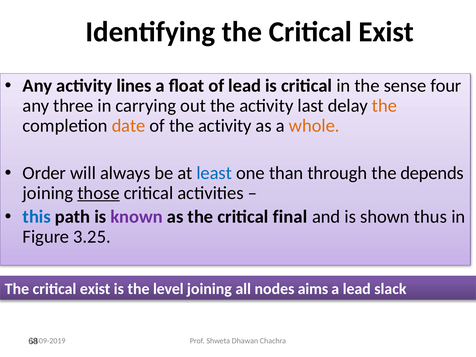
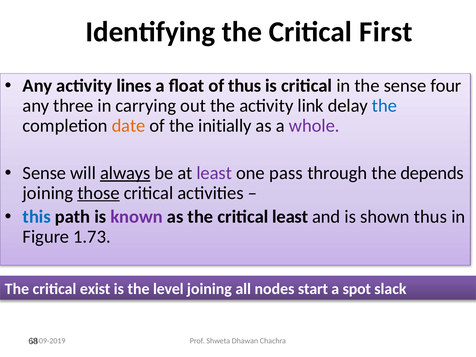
Identifying the Critical Exist: Exist -> First
of lead: lead -> thus
last: last -> link
the at (384, 106) colour: orange -> blue
of the activity: activity -> initially
whole colour: orange -> purple
Order at (44, 173): Order -> Sense
always underline: none -> present
least at (214, 173) colour: blue -> purple
than: than -> pass
critical final: final -> least
3.25: 3.25 -> 1.73
aims: aims -> start
a lead: lead -> spot
